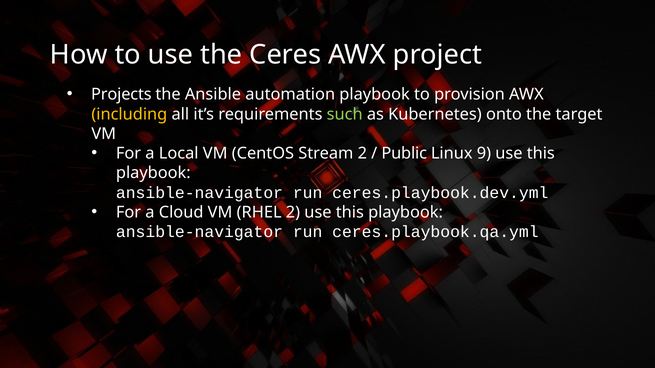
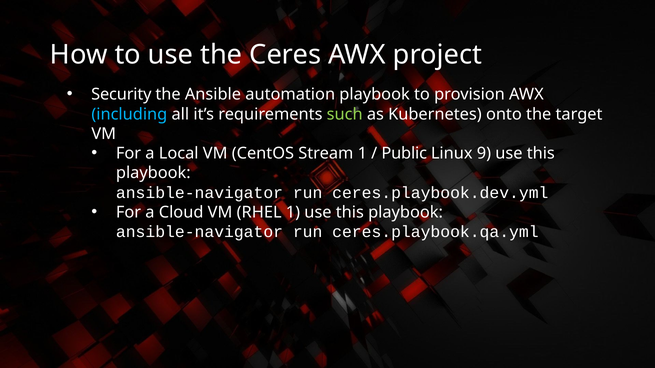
Projects: Projects -> Security
including colour: yellow -> light blue
Stream 2: 2 -> 1
RHEL 2: 2 -> 1
